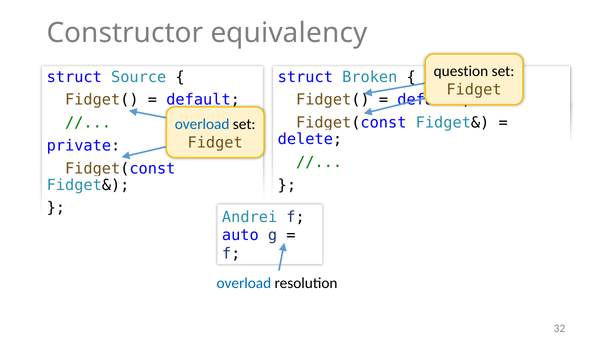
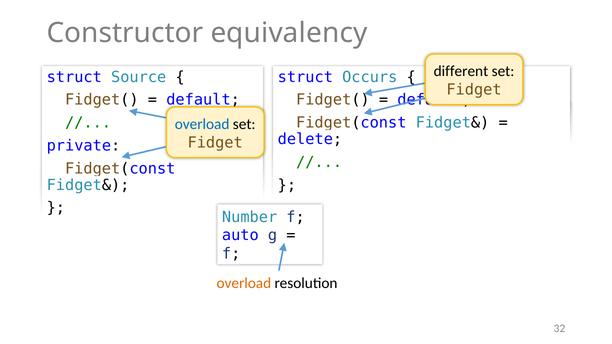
question: question -> different
Broken: Broken -> Occurs
Andrei: Andrei -> Number
overload at (244, 283) colour: blue -> orange
